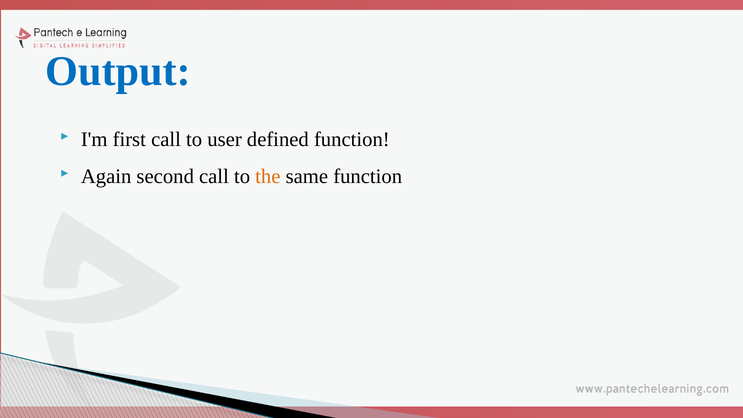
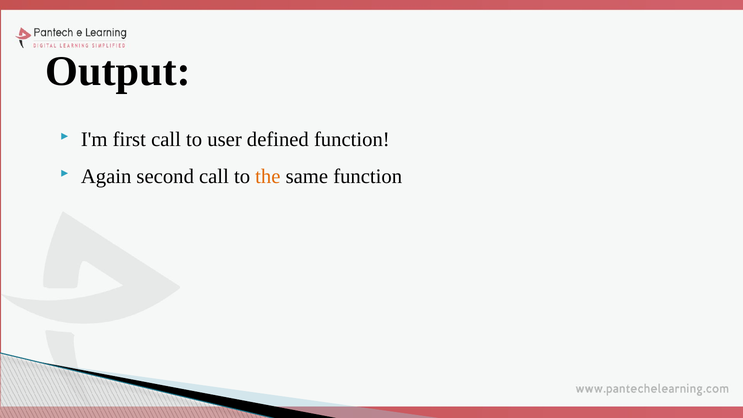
Output colour: blue -> black
